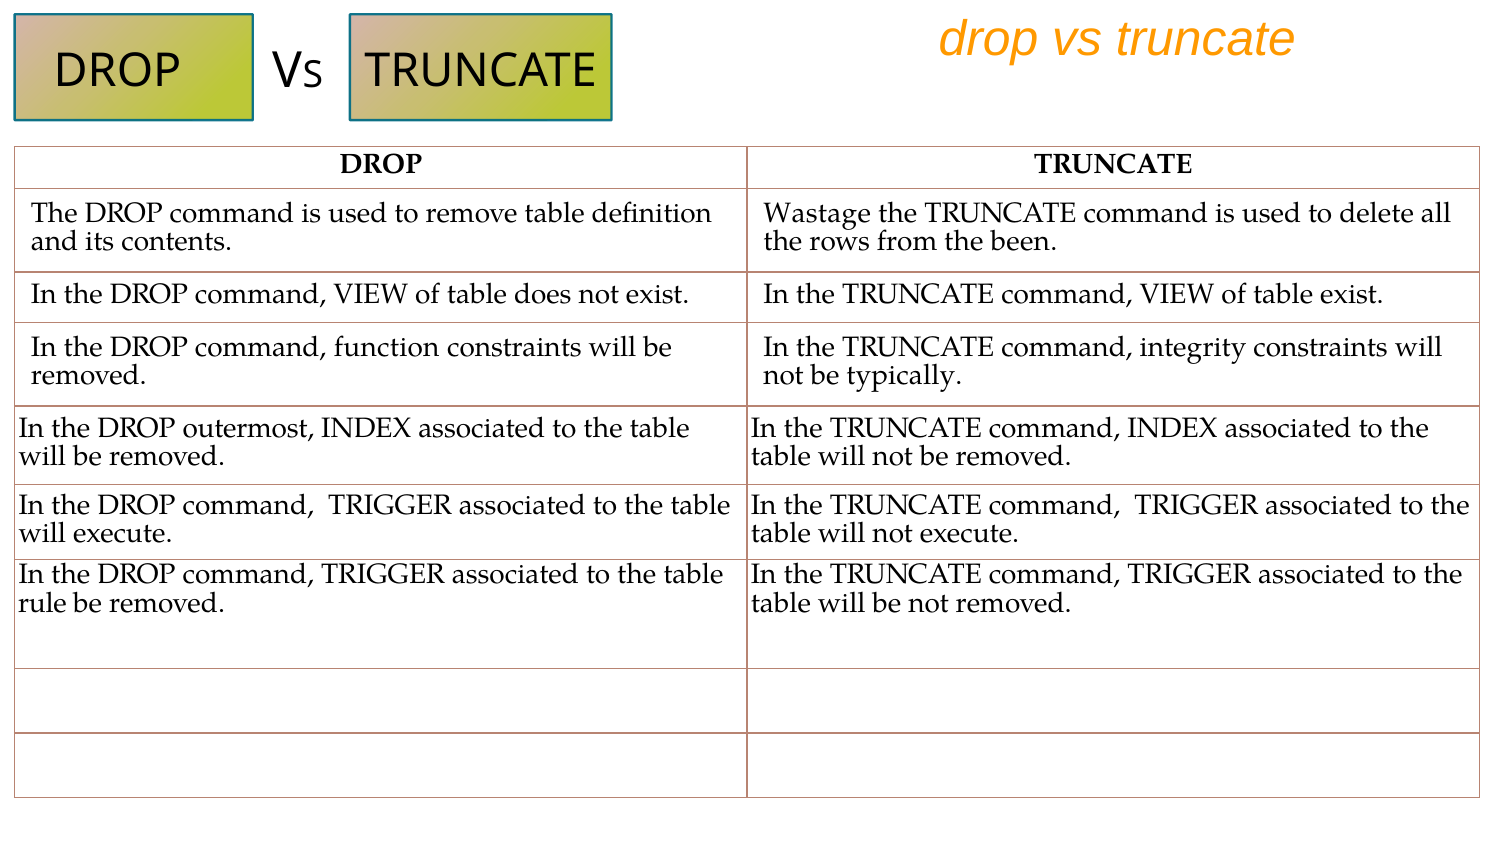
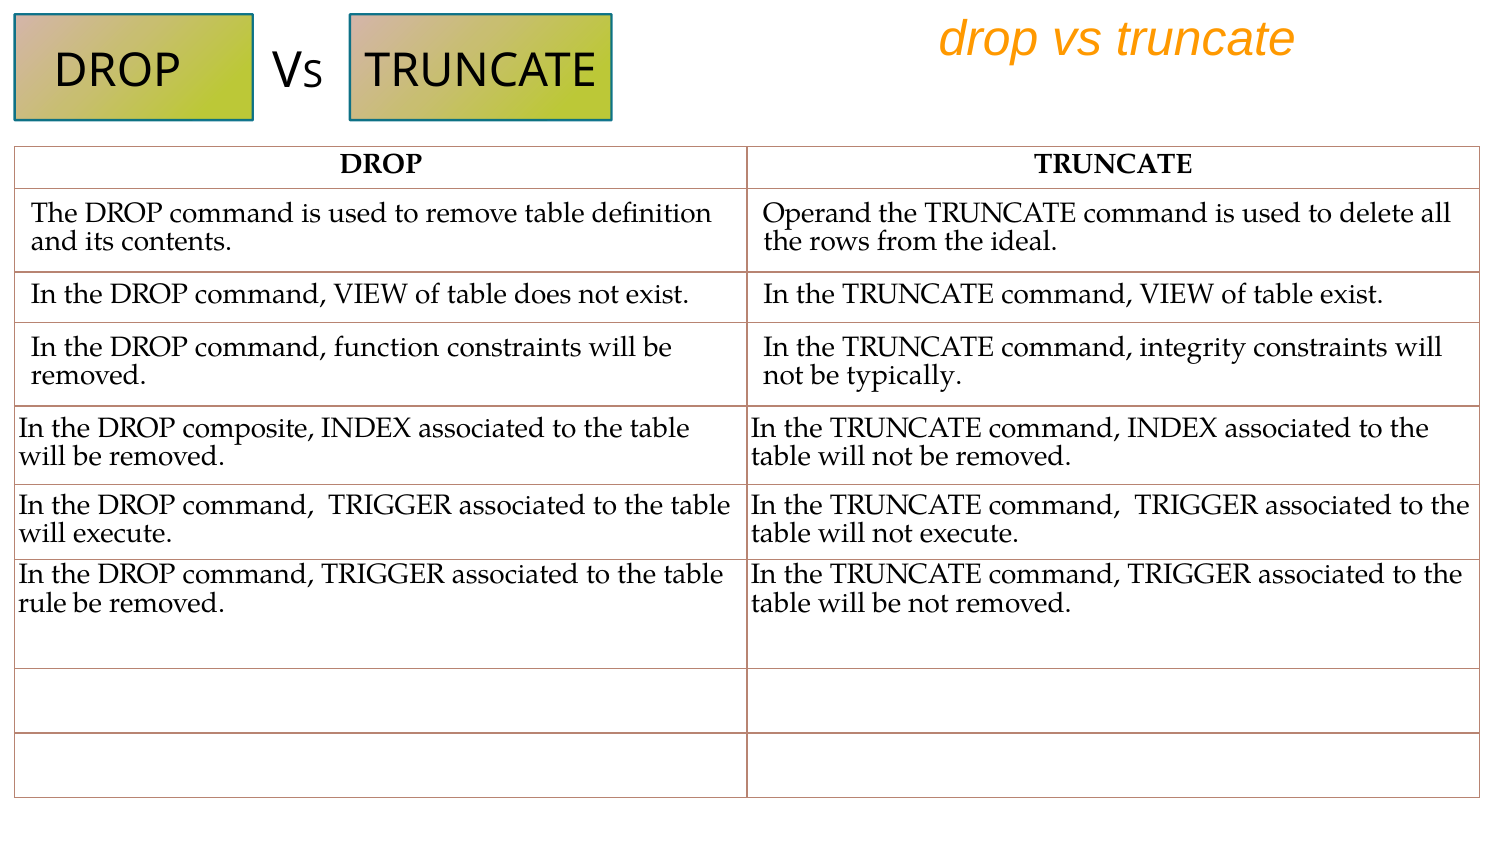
Wastage: Wastage -> Operand
been: been -> ideal
outermost: outermost -> composite
